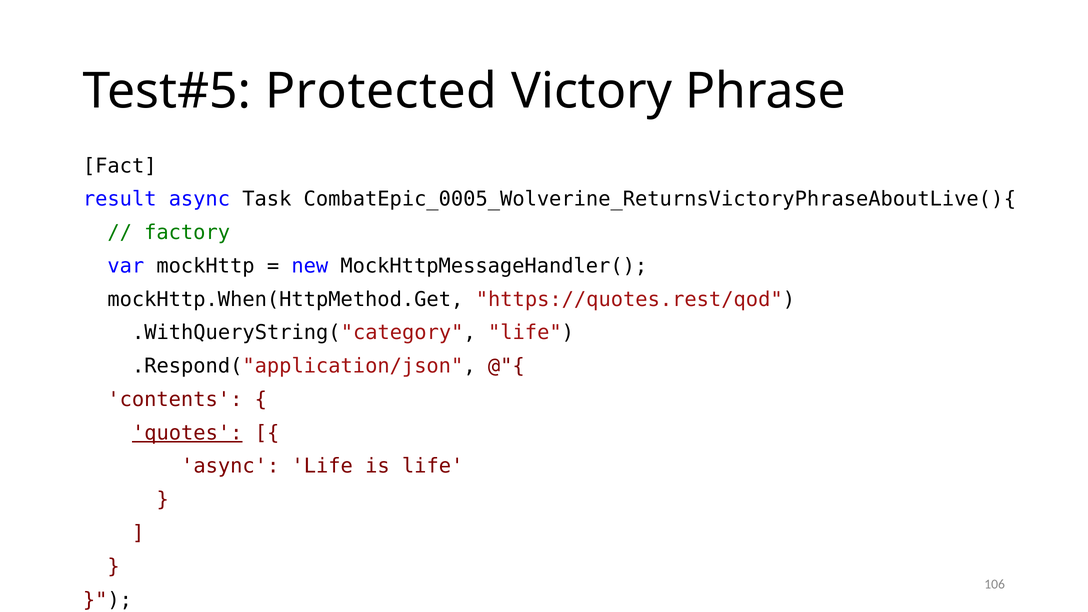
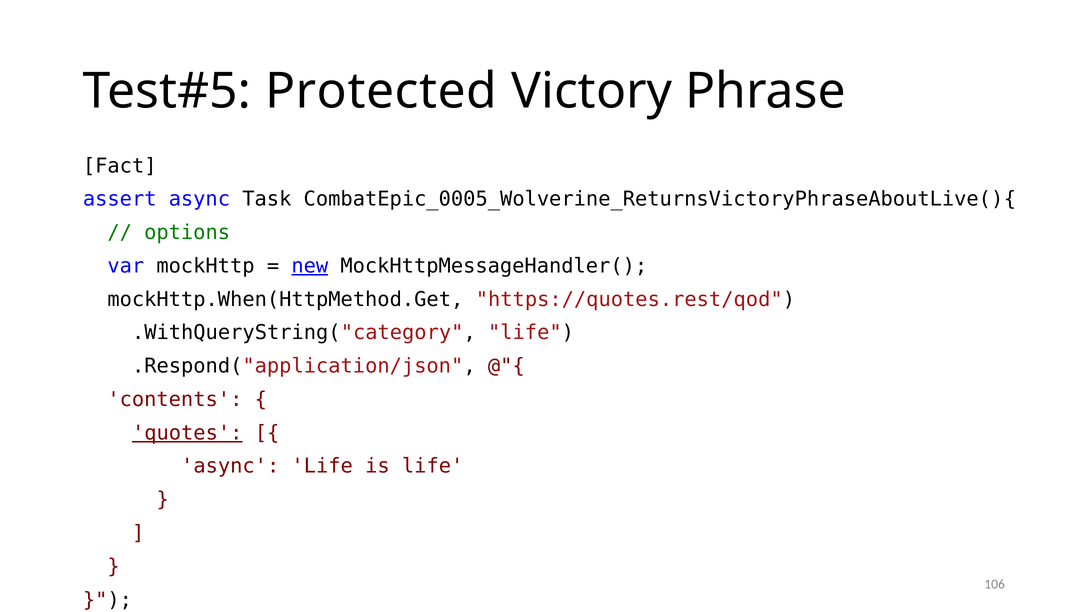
result: result -> assert
factory: factory -> options
new underline: none -> present
